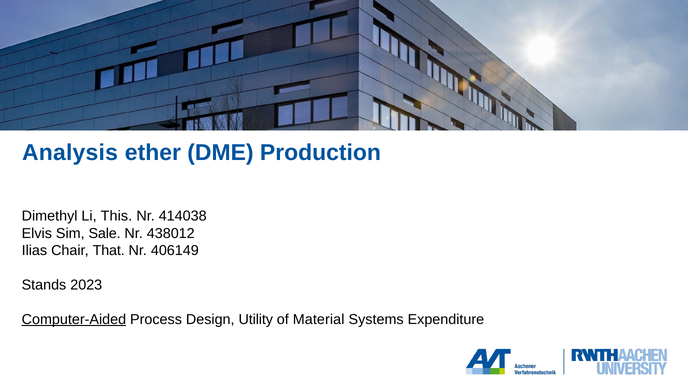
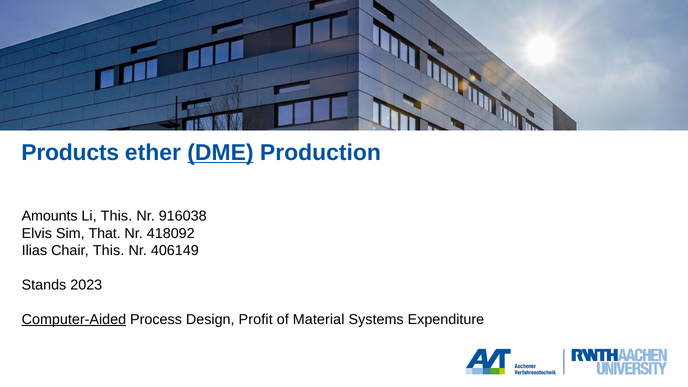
Analysis: Analysis -> Products
DME underline: none -> present
Dimethyl: Dimethyl -> Amounts
414038: 414038 -> 916038
Sale: Sale -> That
438012: 438012 -> 418092
Chair That: That -> This
Utility: Utility -> Profit
